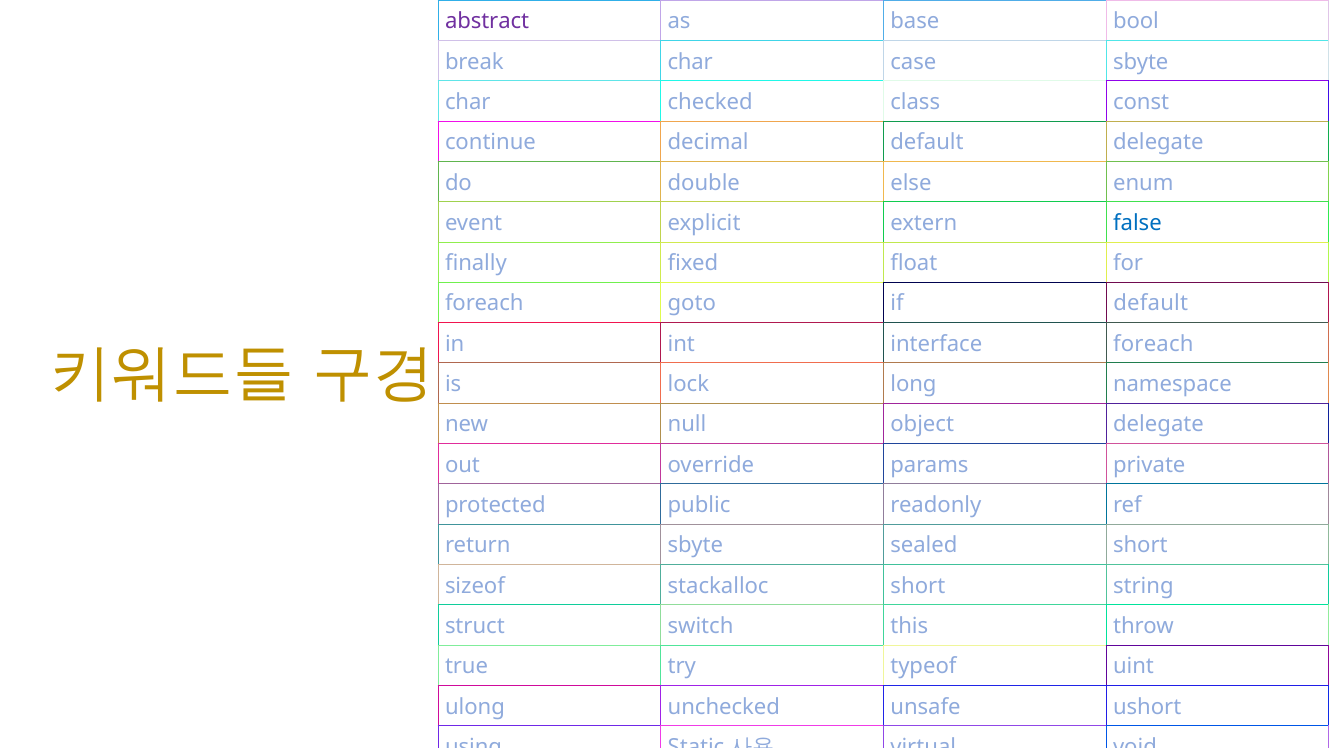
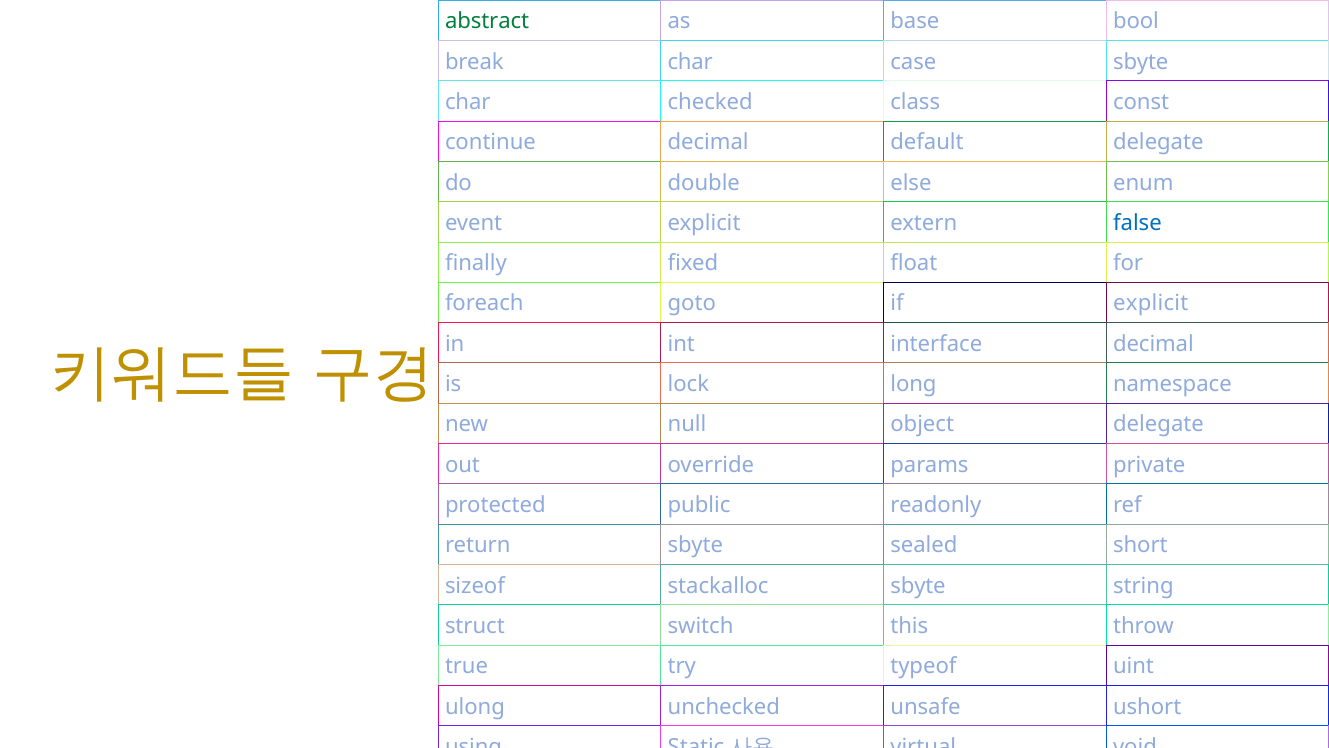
abstract colour: purple -> green
if default: default -> explicit
interface foreach: foreach -> decimal
stackalloc short: short -> sbyte
